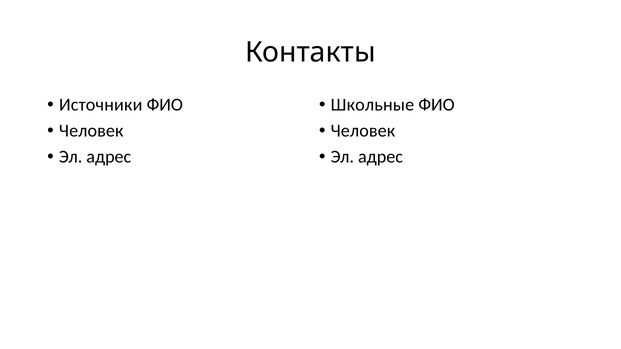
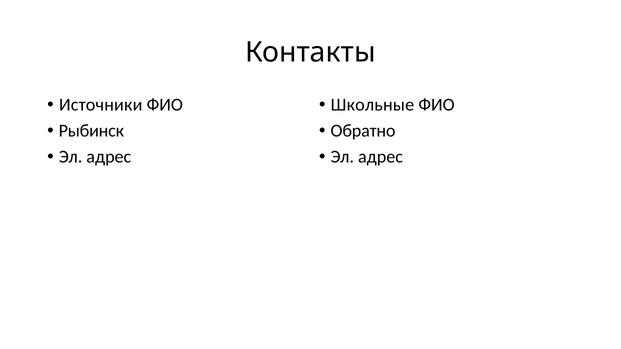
Человек at (91, 131): Человек -> Рыбинск
Человек at (363, 131): Человек -> Обратно
